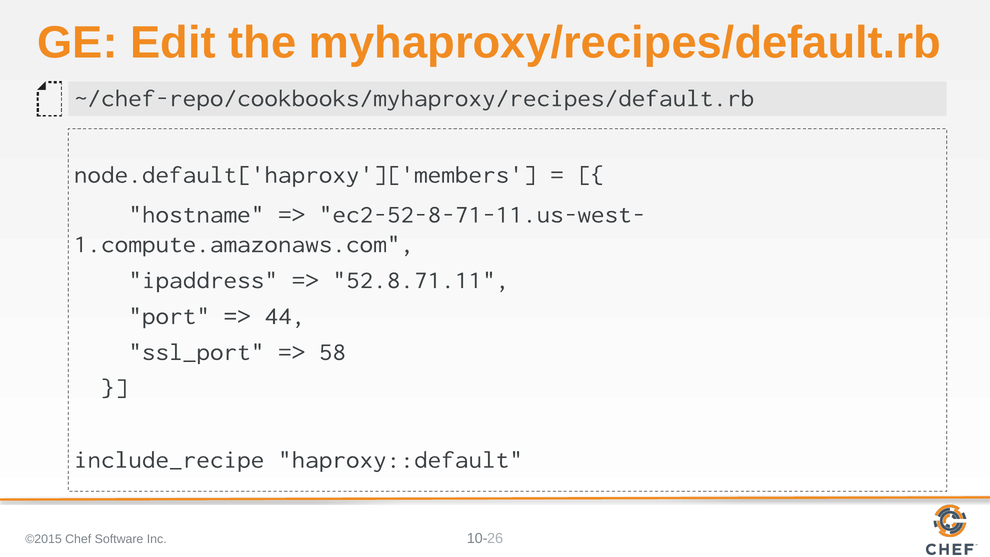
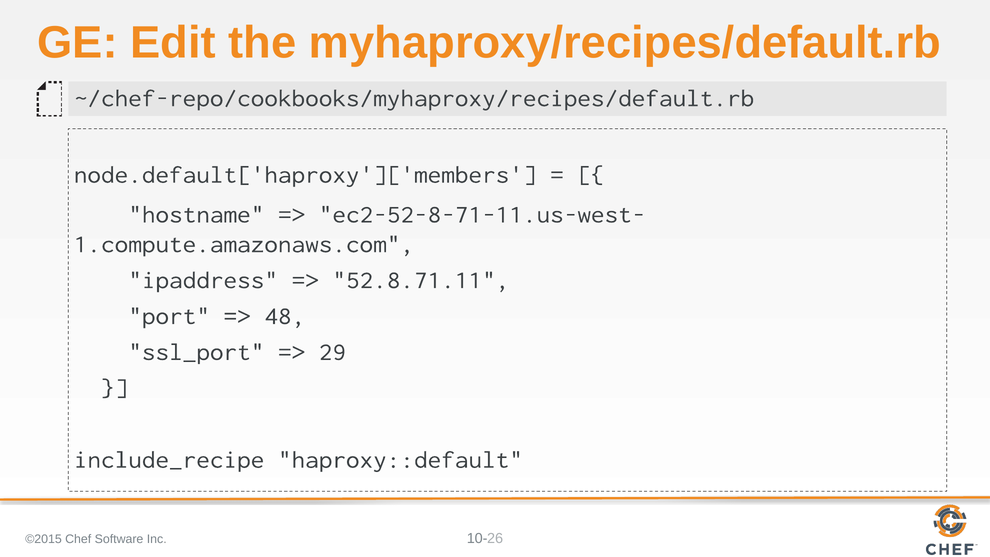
44: 44 -> 48
58: 58 -> 29
